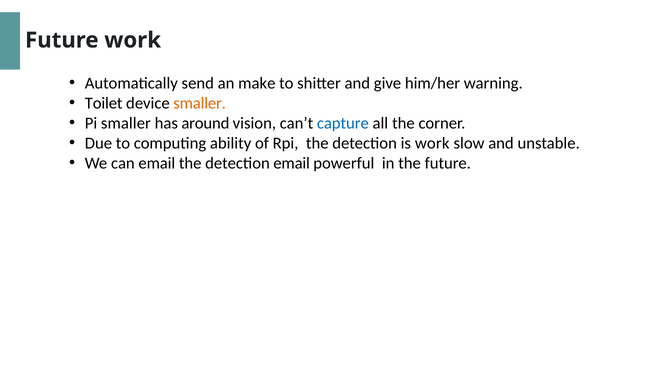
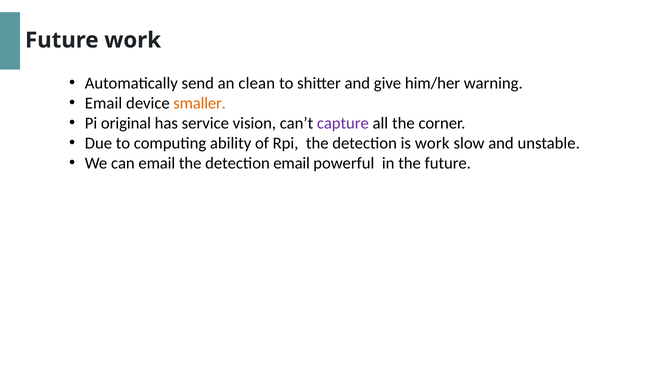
make: make -> clean
Toilet at (104, 103): Toilet -> Email
Pi smaller: smaller -> original
around: around -> service
capture colour: blue -> purple
